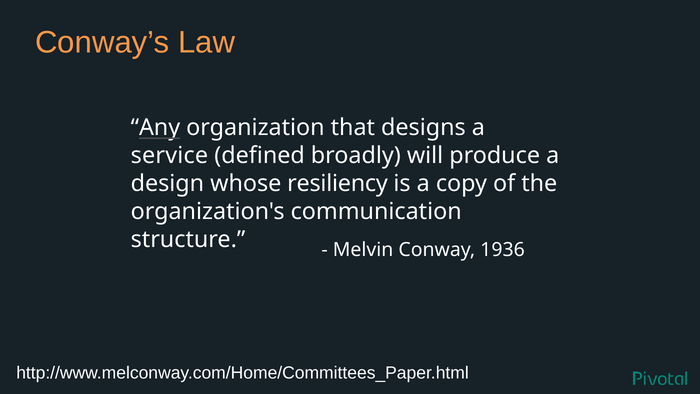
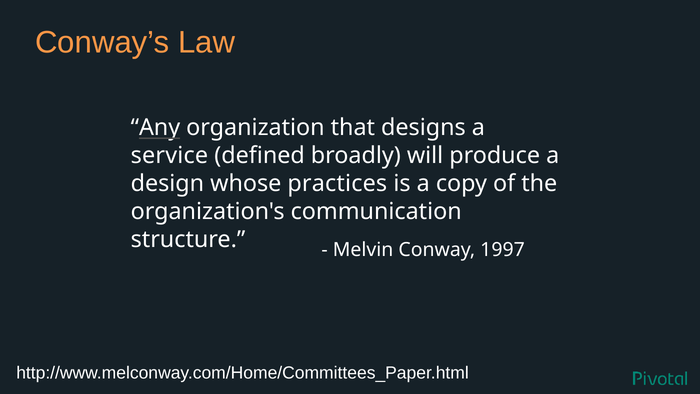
resiliency: resiliency -> practices
1936: 1936 -> 1997
